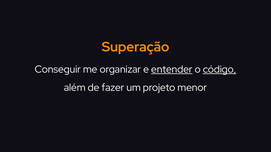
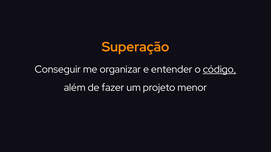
entender underline: present -> none
